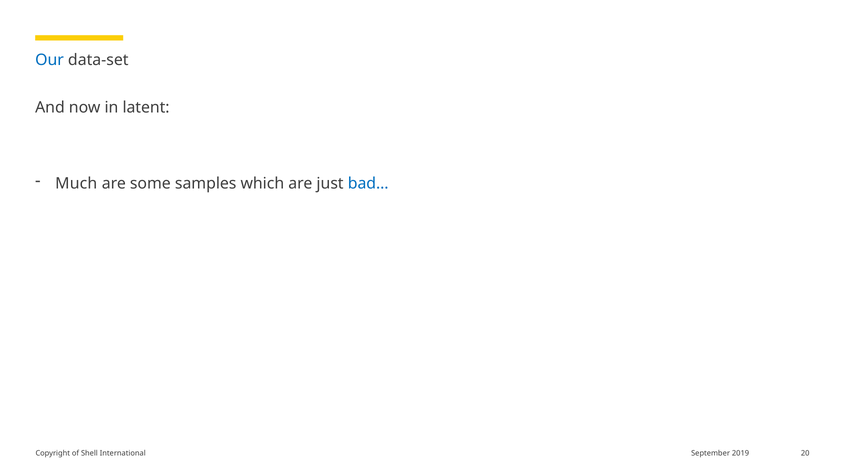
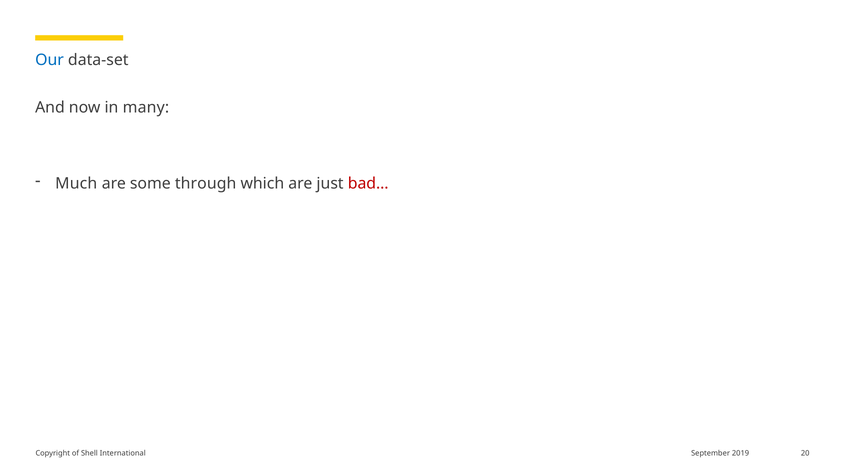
latent: latent -> many
samples: samples -> through
bad… colour: blue -> red
